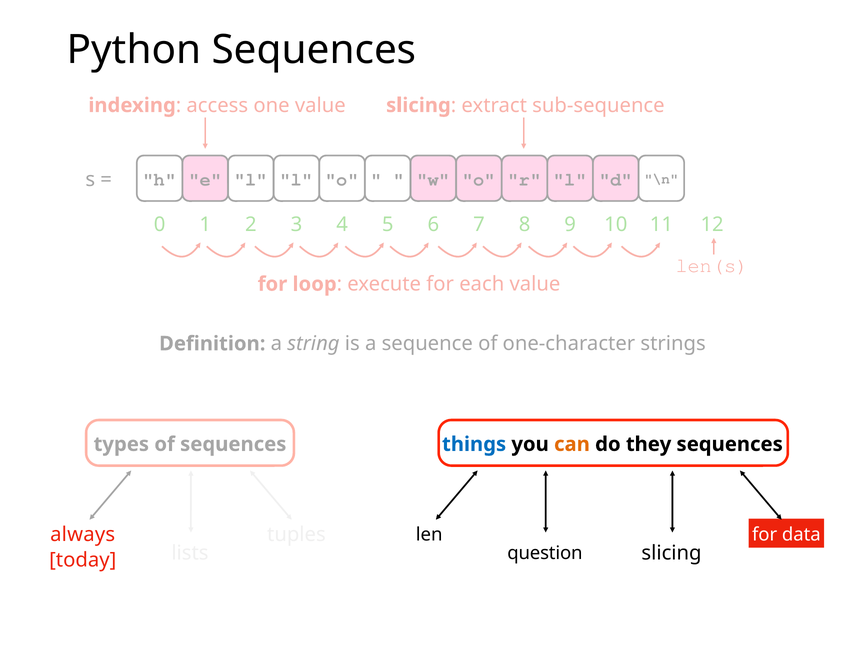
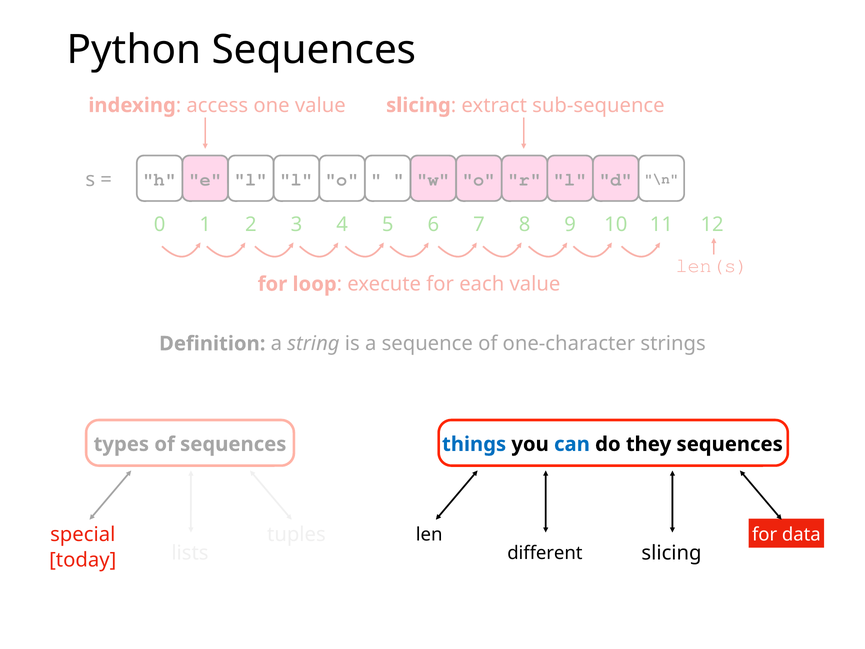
can colour: orange -> blue
always: always -> special
question: question -> different
